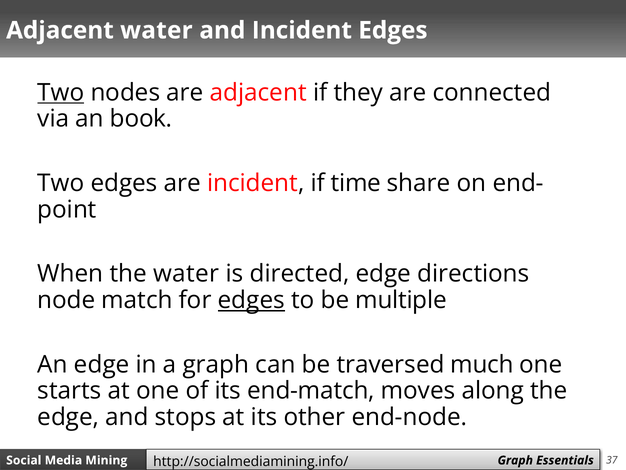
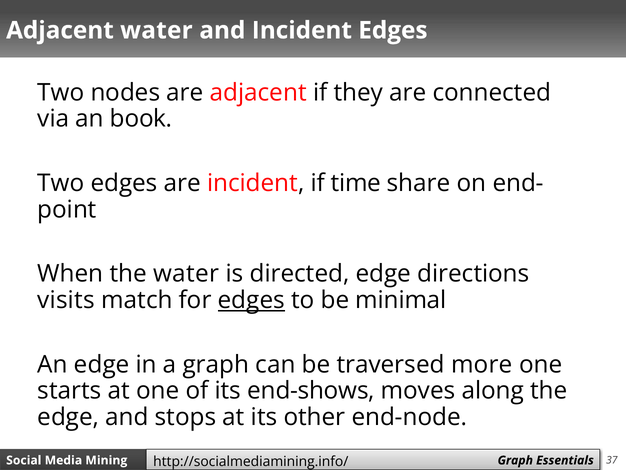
Two at (61, 92) underline: present -> none
node: node -> visits
multiple: multiple -> minimal
much: much -> more
end-match: end-match -> end-shows
